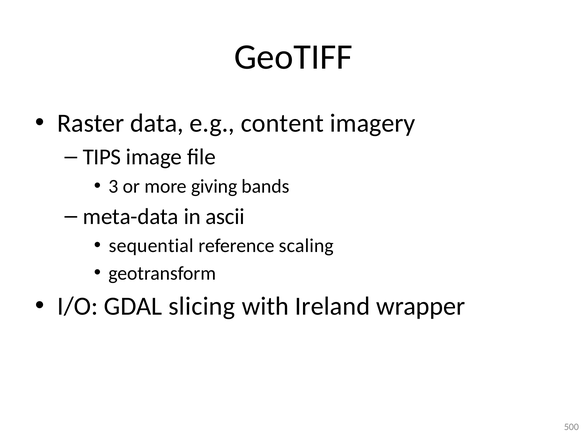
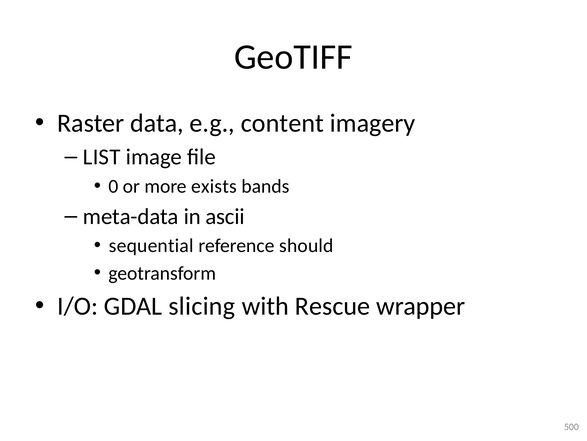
TIPS: TIPS -> LIST
3: 3 -> 0
giving: giving -> exists
scaling: scaling -> should
Ireland: Ireland -> Rescue
